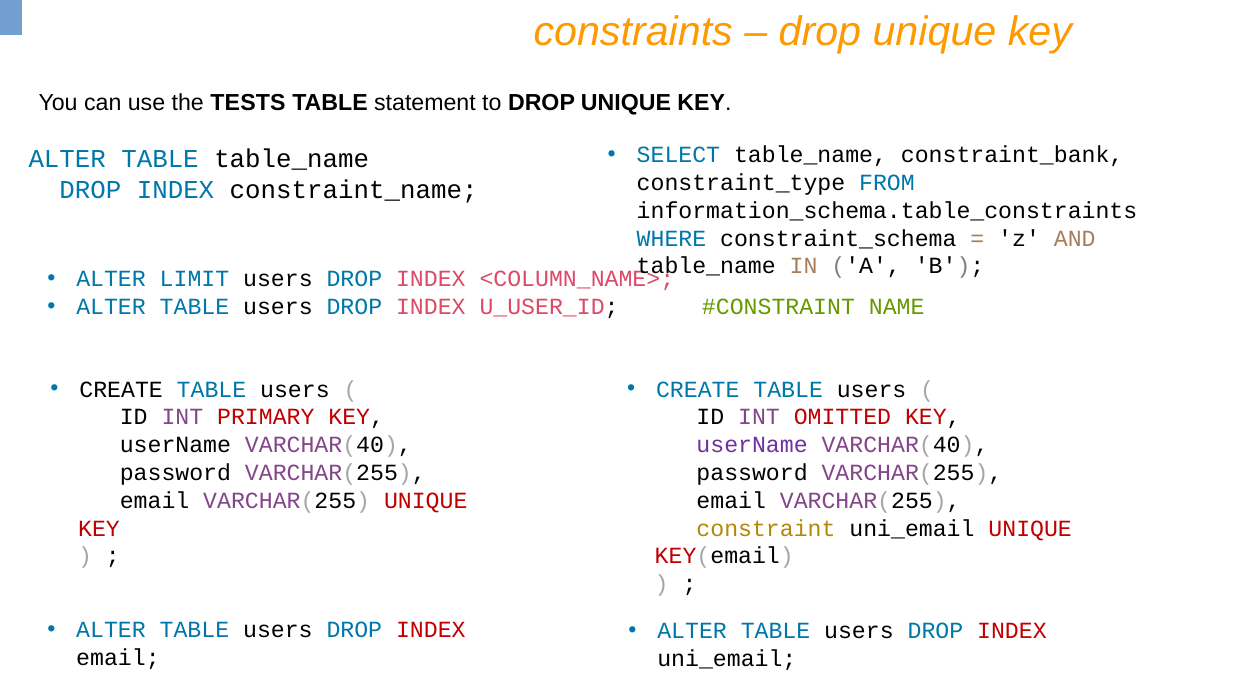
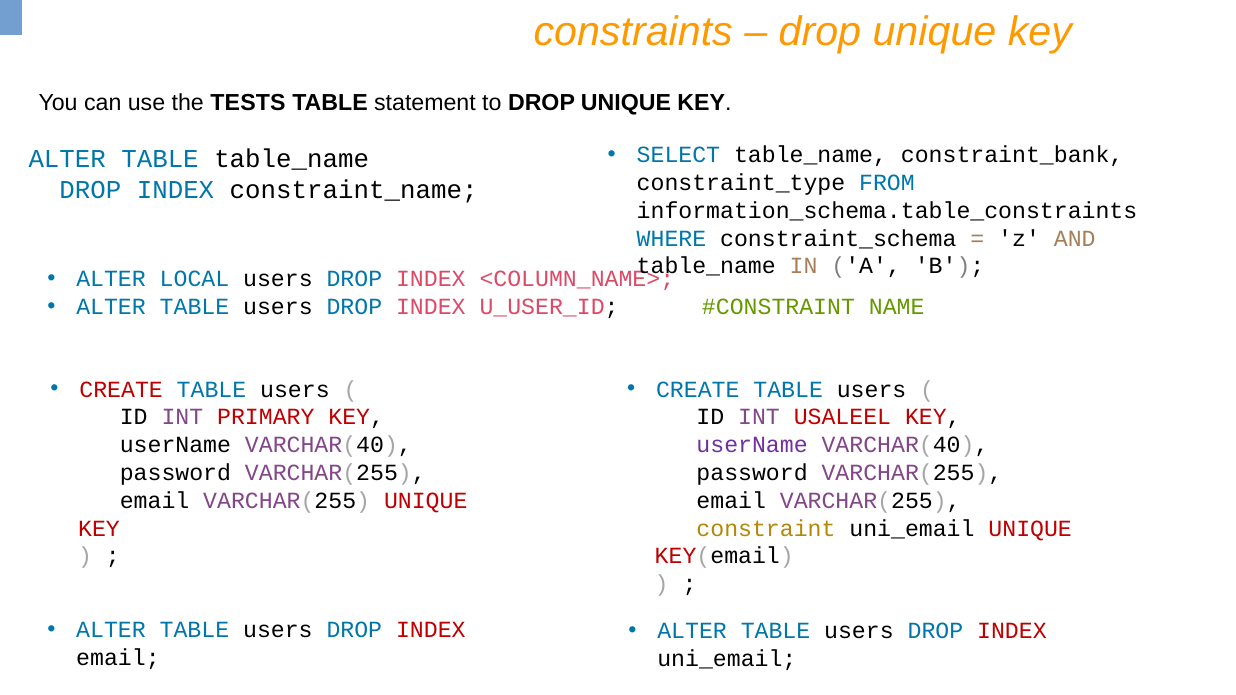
LIMIT: LIMIT -> LOCAL
CREATE at (121, 390) colour: black -> red
OMITTED: OMITTED -> USALEEL
